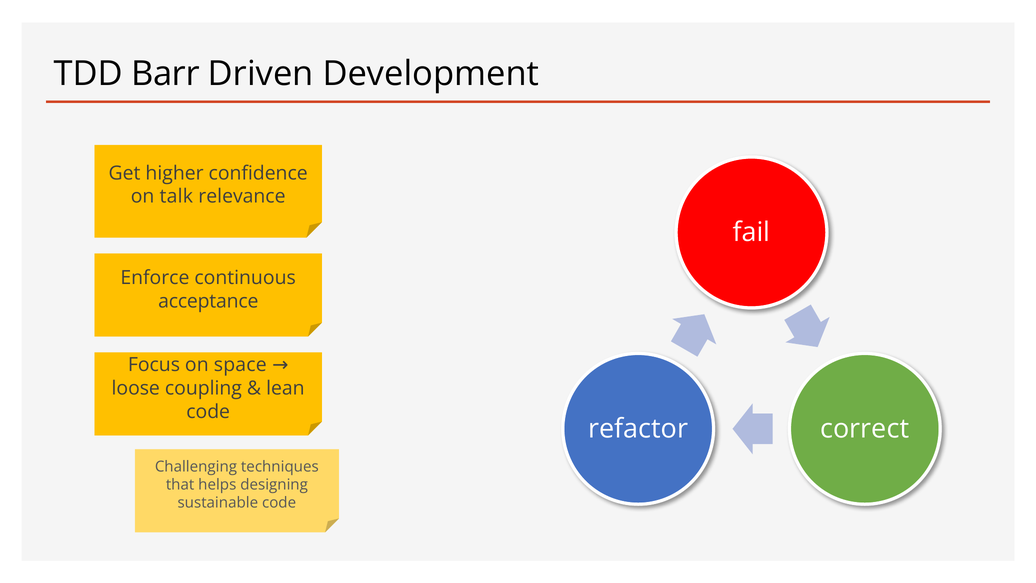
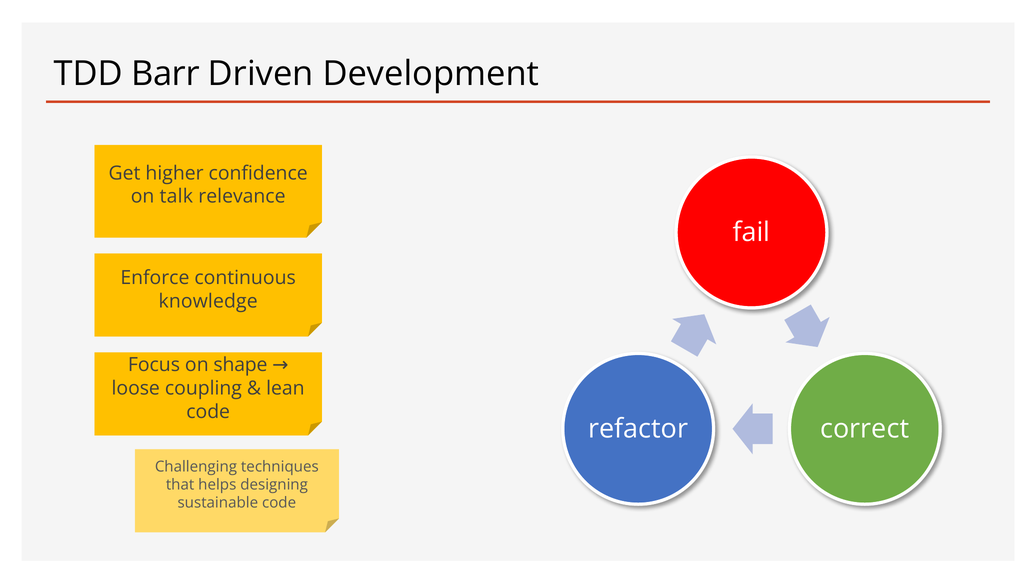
acceptance: acceptance -> knowledge
space: space -> shape
